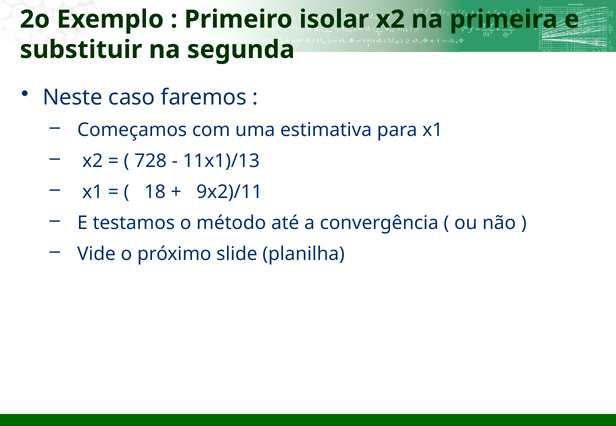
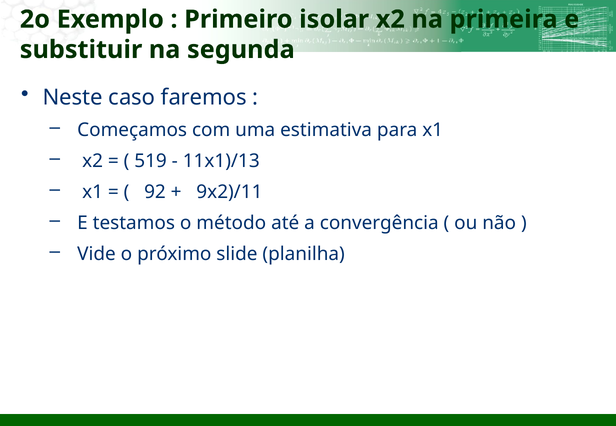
728: 728 -> 519
18: 18 -> 92
